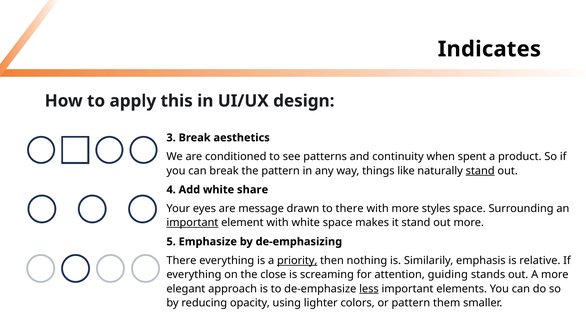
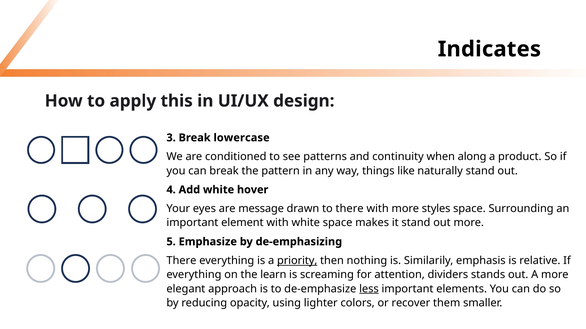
aesthetics: aesthetics -> lowercase
spent: spent -> along
stand at (480, 171) underline: present -> none
share: share -> hover
important at (192, 223) underline: present -> none
close: close -> learn
guiding: guiding -> dividers
or pattern: pattern -> recover
